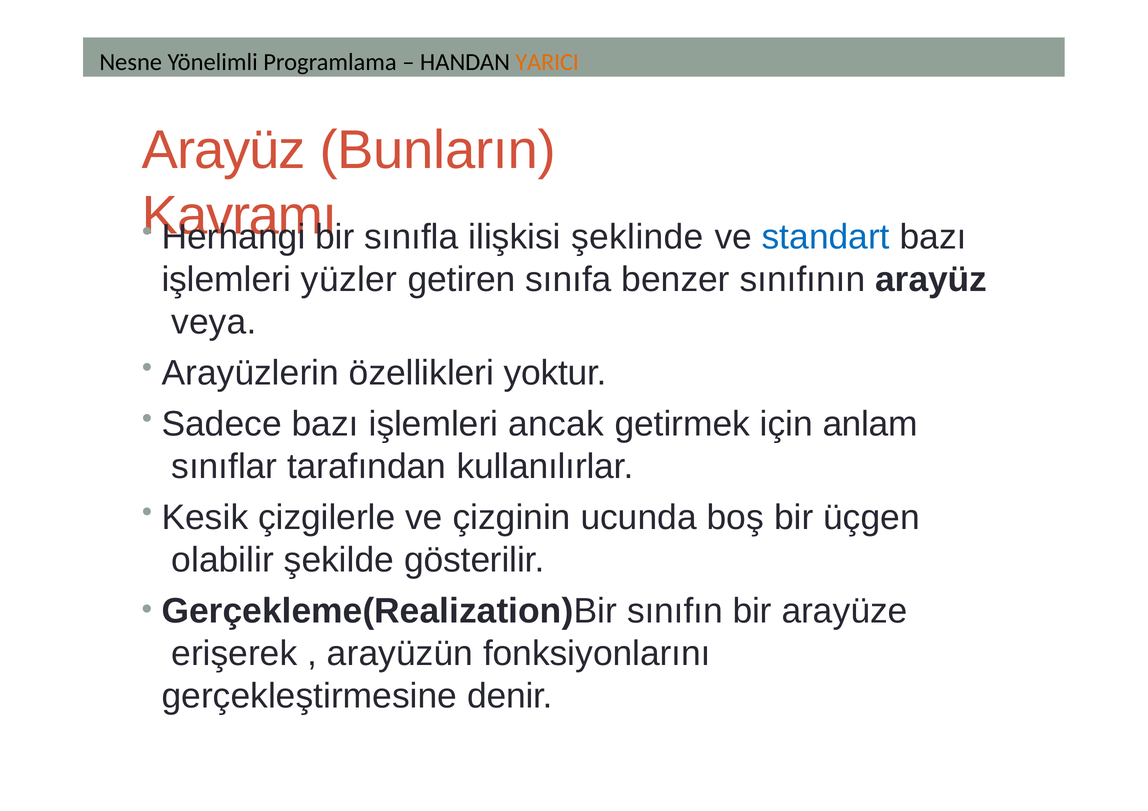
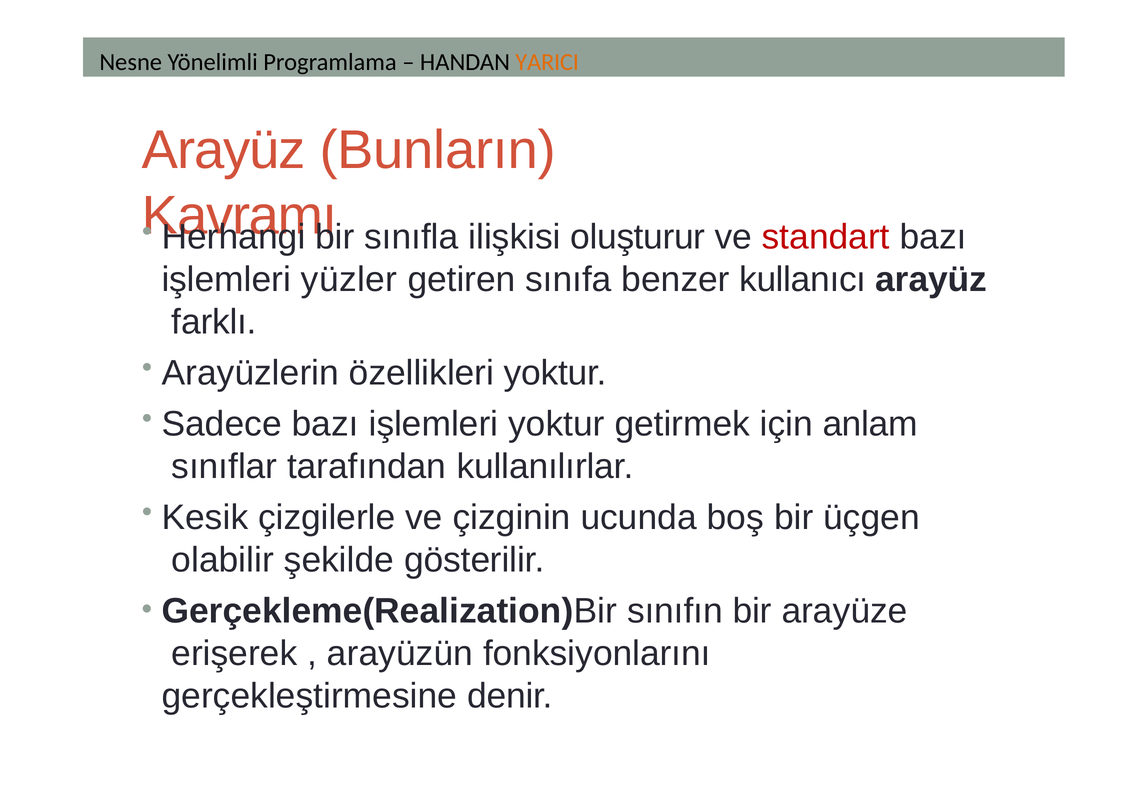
şeklinde: şeklinde -> oluşturur
standart colour: blue -> red
sınıfının: sınıfının -> kullanıcı
veya: veya -> farklı
işlemleri ancak: ancak -> yoktur
